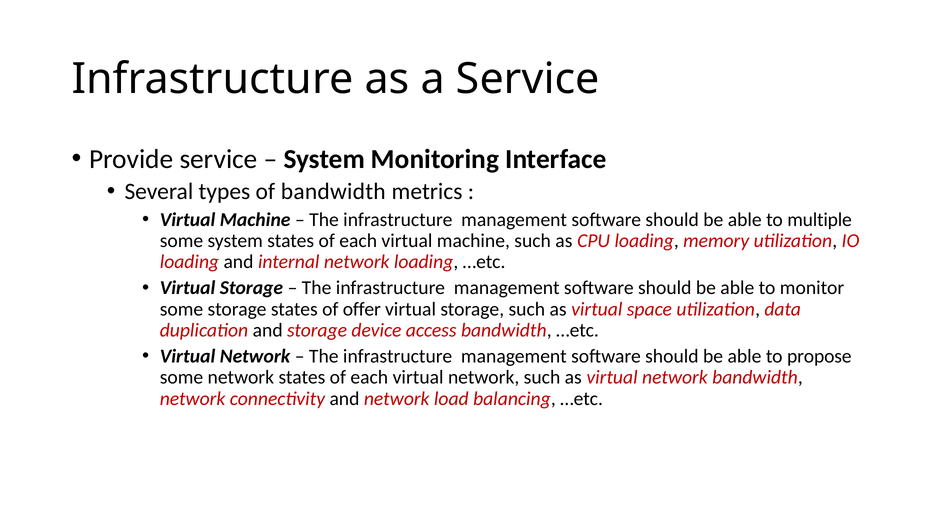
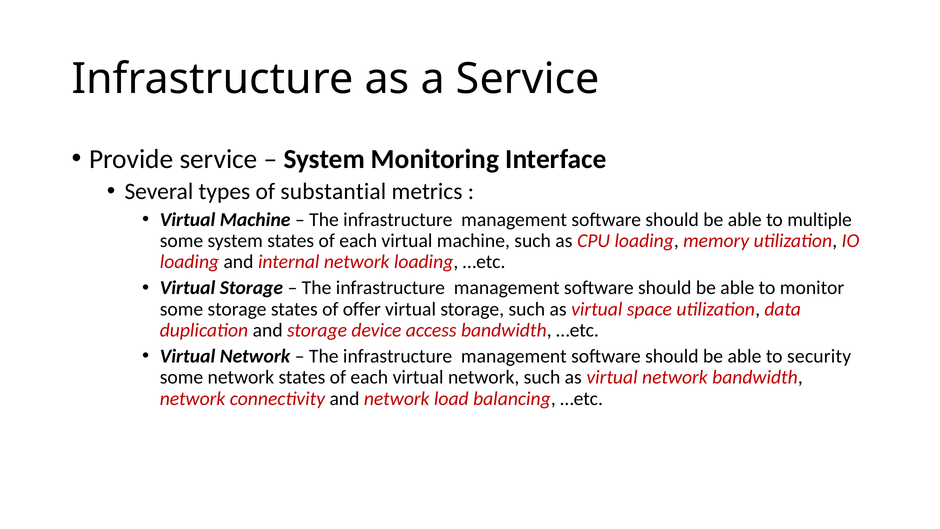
of bandwidth: bandwidth -> substantial
propose: propose -> security
